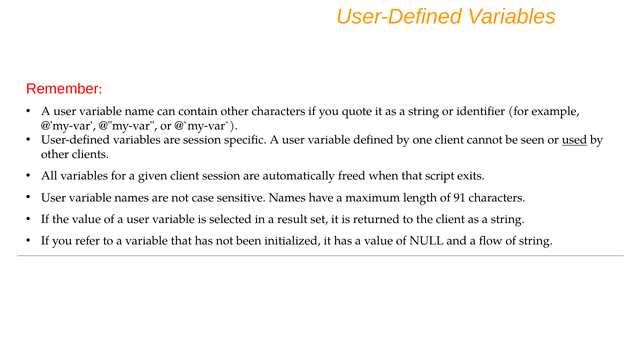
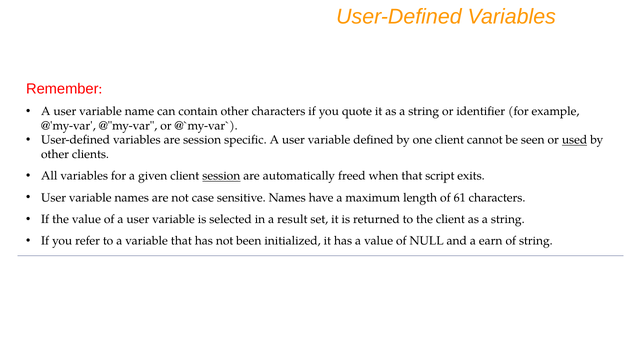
session at (221, 176) underline: none -> present
91: 91 -> 61
flow: flow -> earn
